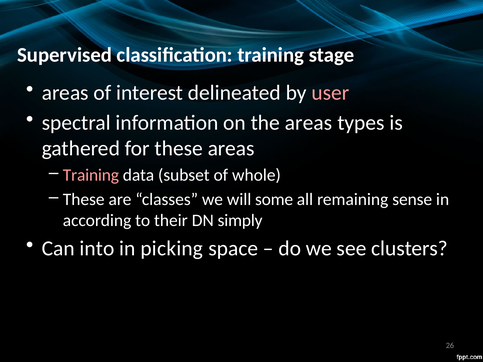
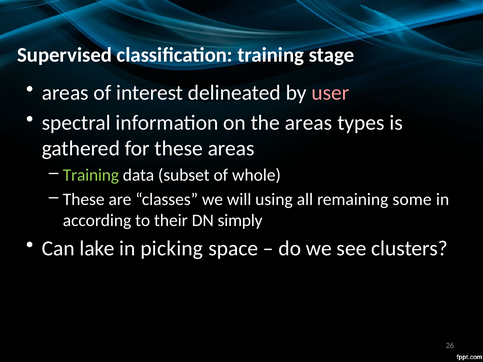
Training at (91, 175) colour: pink -> light green
some: some -> using
sense: sense -> some
into: into -> lake
